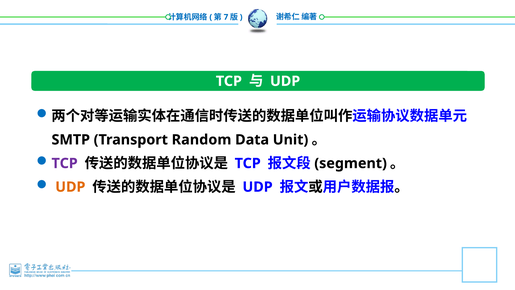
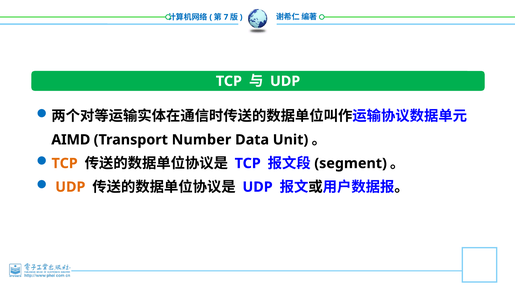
SMTP: SMTP -> AIMD
Random: Random -> Number
TCP at (65, 163) colour: purple -> orange
